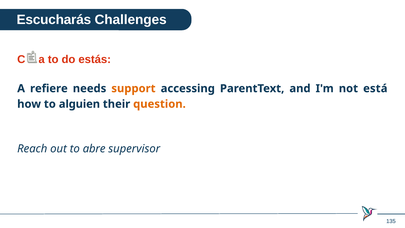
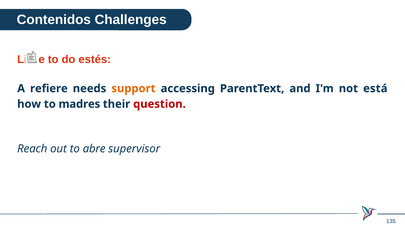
Escucharás: Escucharás -> Contenidos
Cada: Cada -> Libre
estás: estás -> estés
alguien: alguien -> madres
question colour: orange -> red
